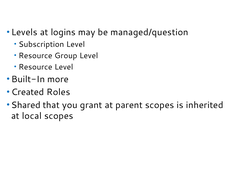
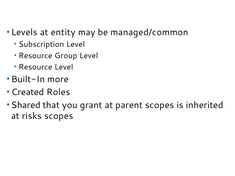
logins: logins -> entity
managed/question: managed/question -> managed/common
local: local -> risks
